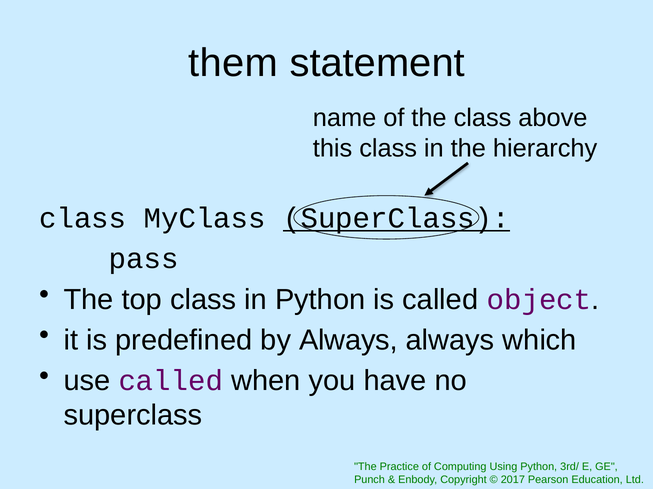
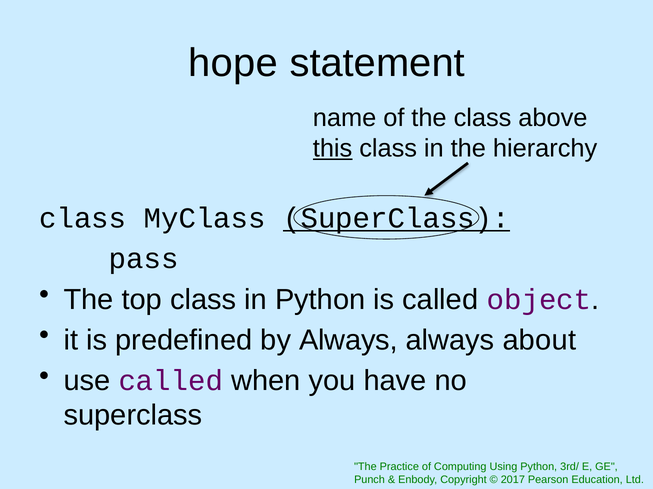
them: them -> hope
this underline: none -> present
which: which -> about
